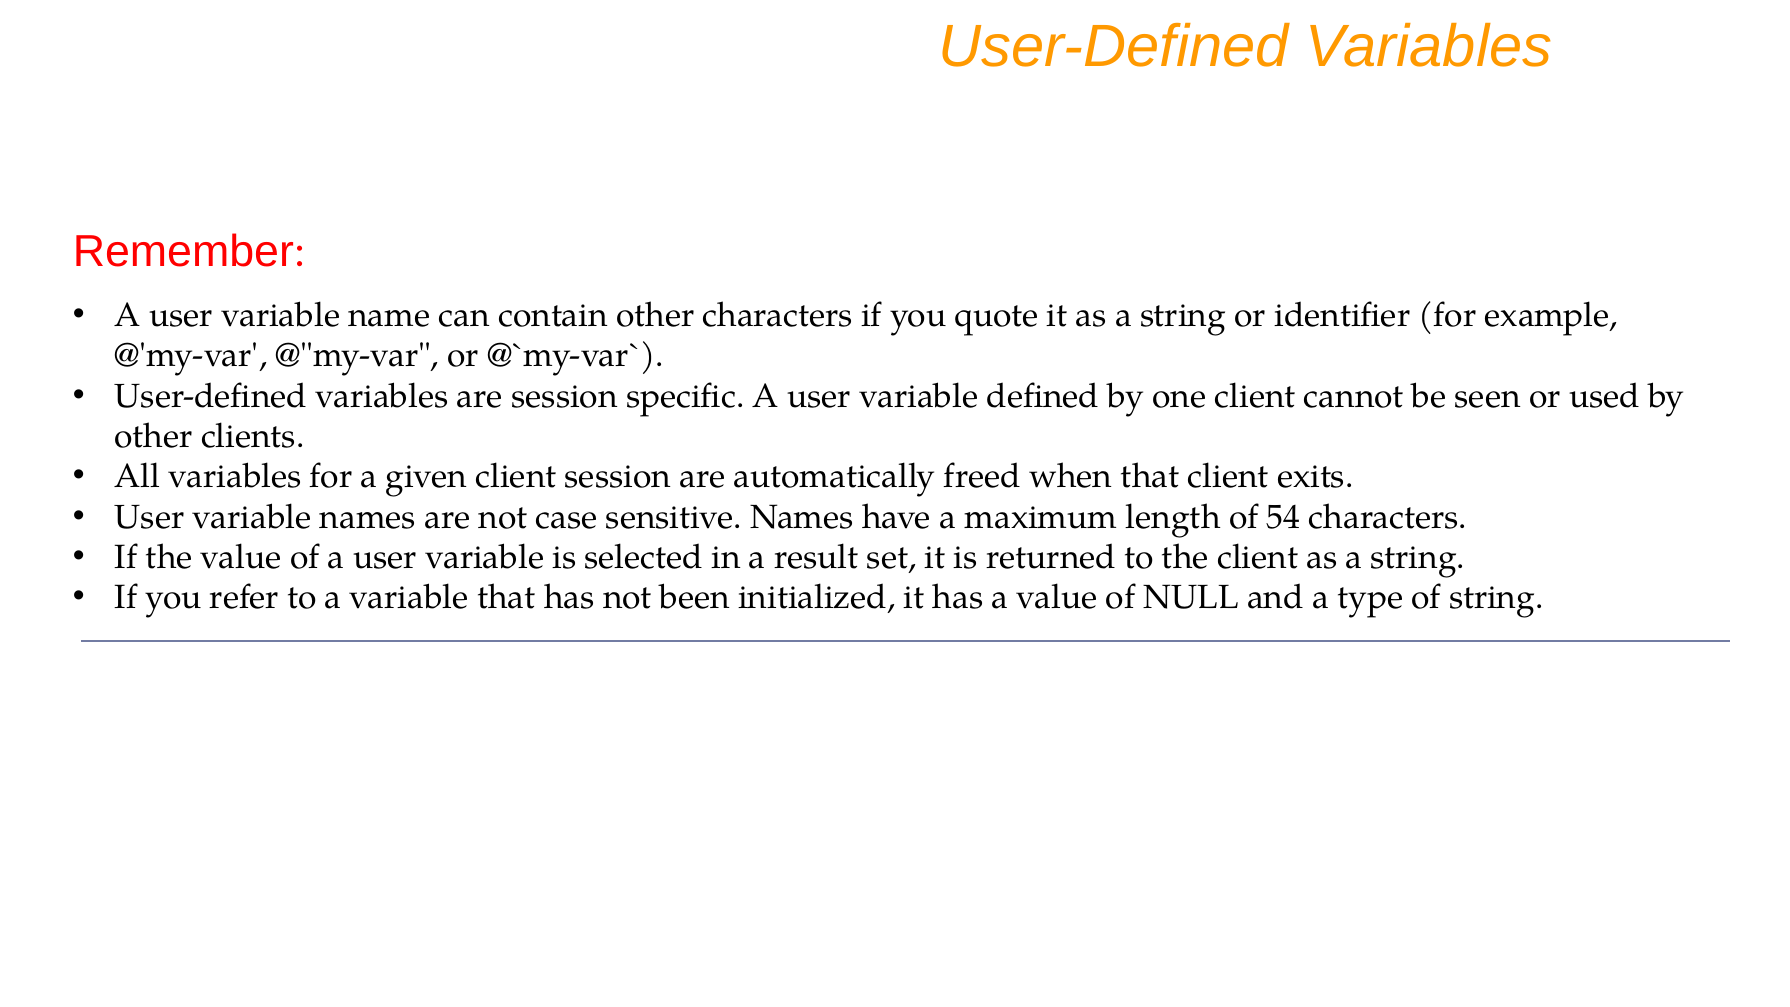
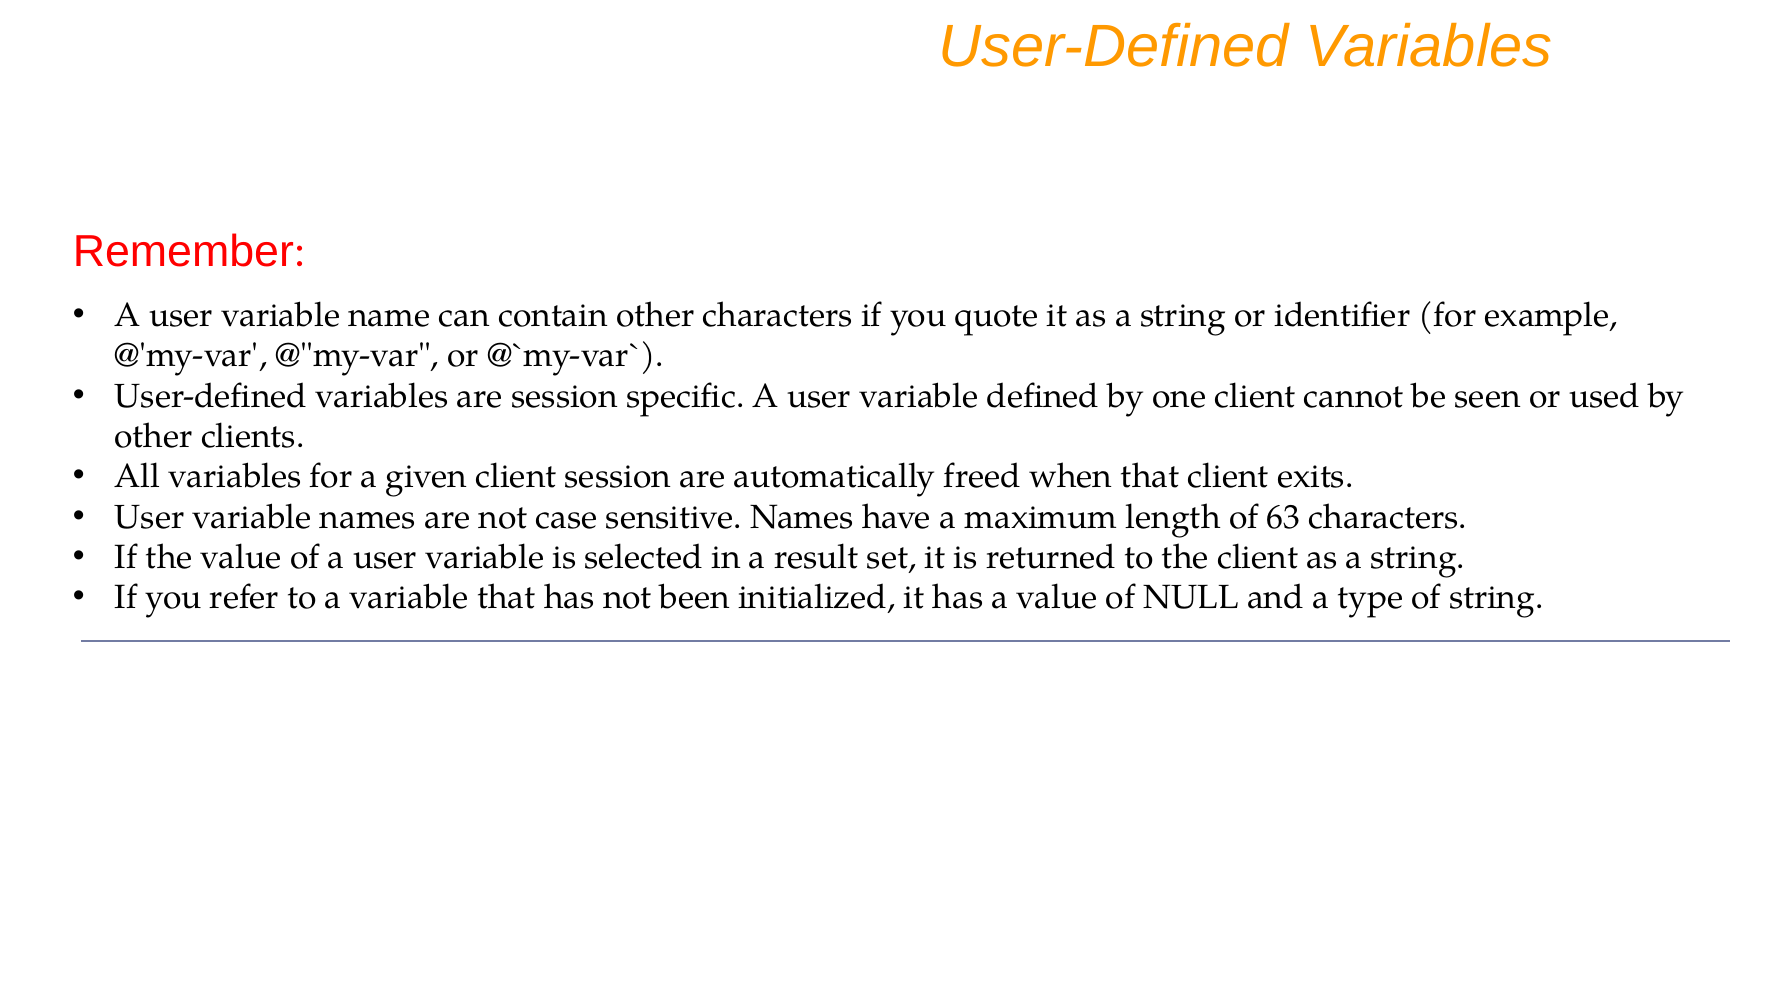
54: 54 -> 63
